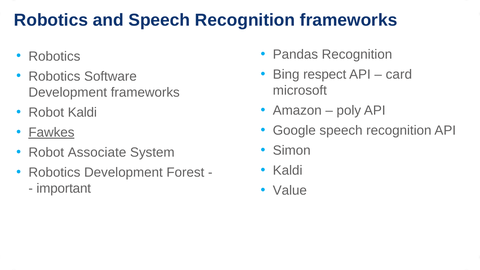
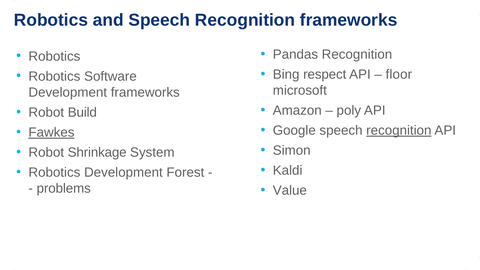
card: card -> floor
Robot Kaldi: Kaldi -> Build
recognition at (399, 130) underline: none -> present
Associate: Associate -> Shrinkage
important: important -> problems
